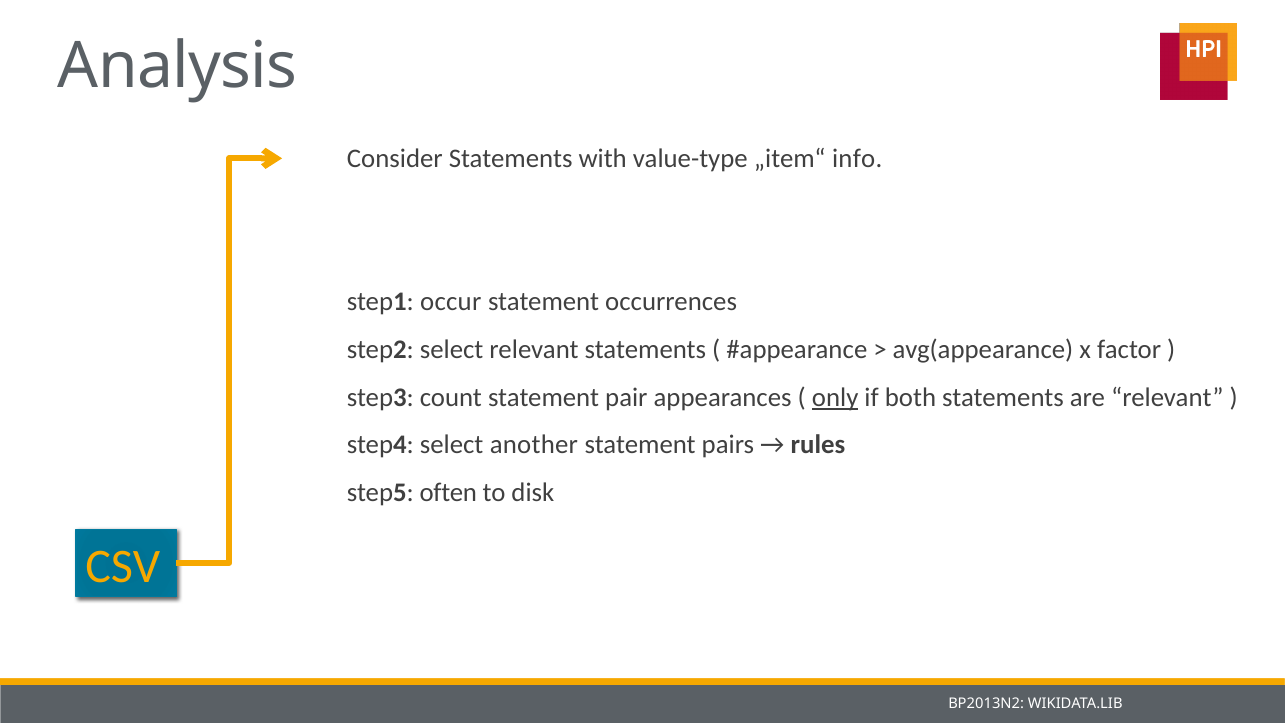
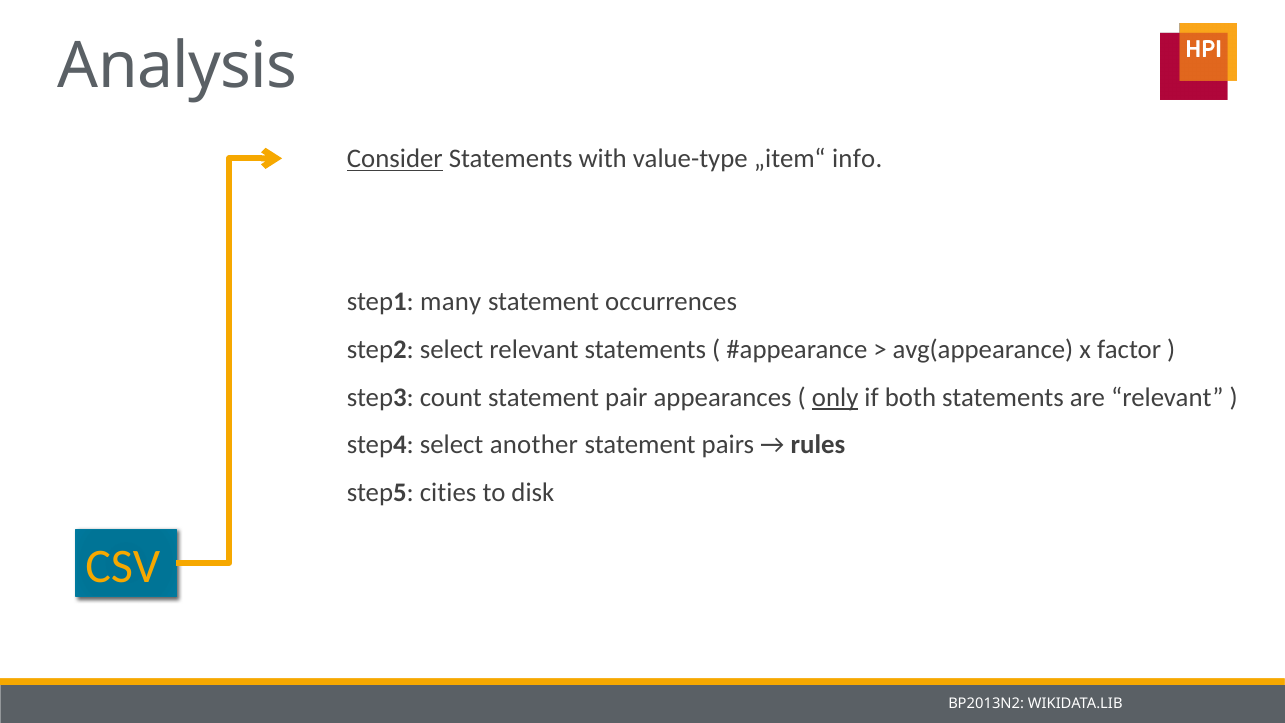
Consider underline: none -> present
occur: occur -> many
often: often -> cities
